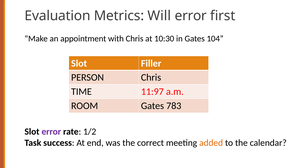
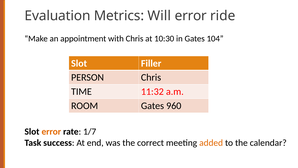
first: first -> ride
11:97: 11:97 -> 11:32
783: 783 -> 960
error at (51, 131) colour: purple -> orange
1/2: 1/2 -> 1/7
